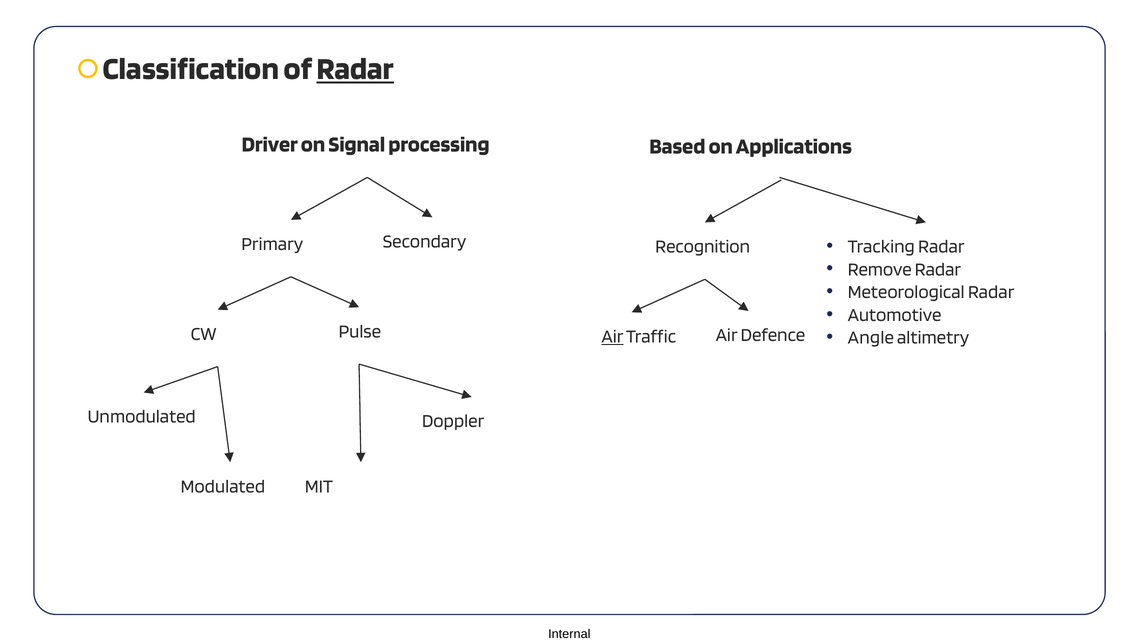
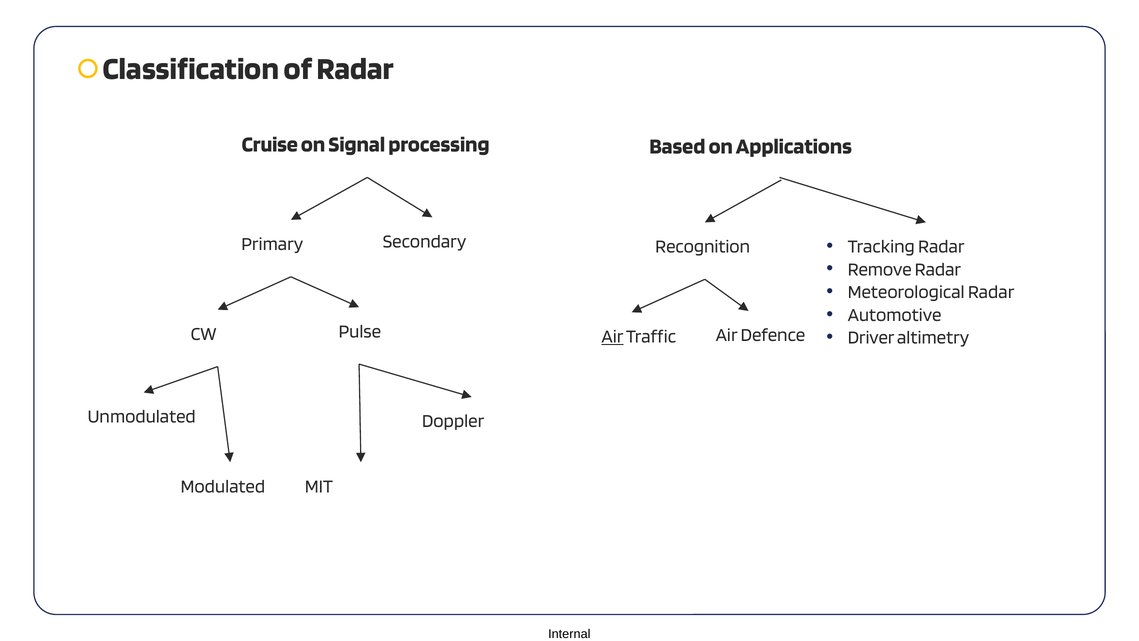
Radar at (355, 69) underline: present -> none
Driver: Driver -> Cruise
Angle: Angle -> Driver
